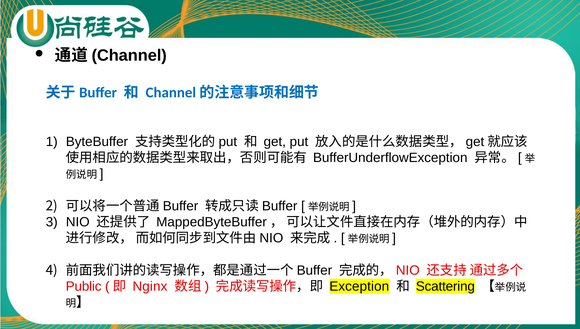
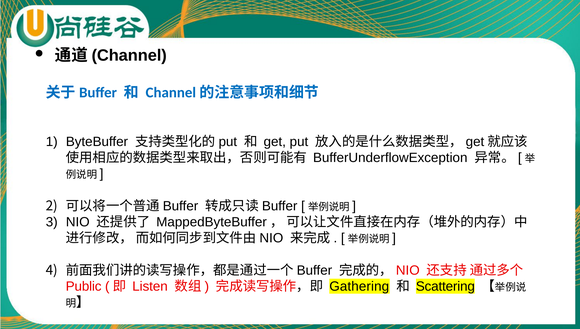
Nginx: Nginx -> Listen
Exception: Exception -> Gathering
